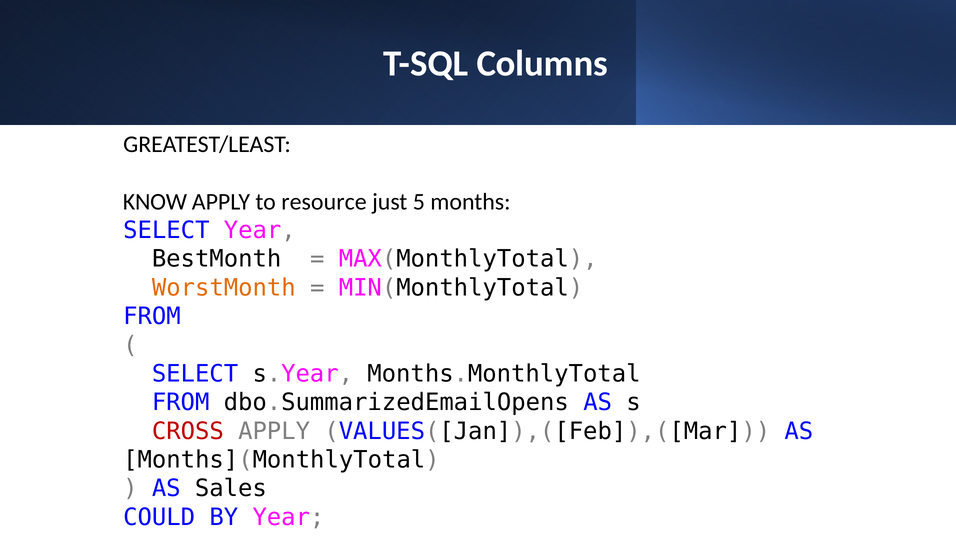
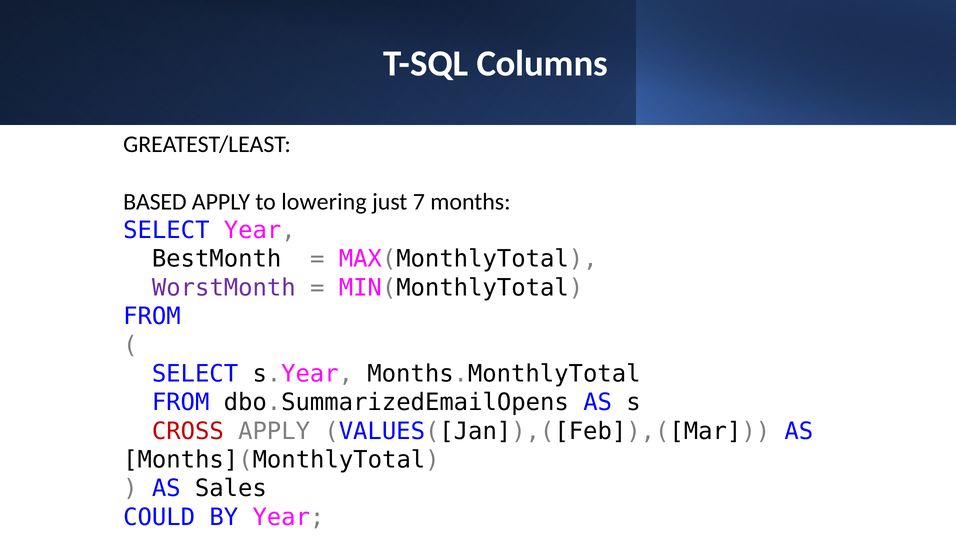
KNOW: KNOW -> BASED
resource: resource -> lowering
5: 5 -> 7
WorstMonth colour: orange -> purple
